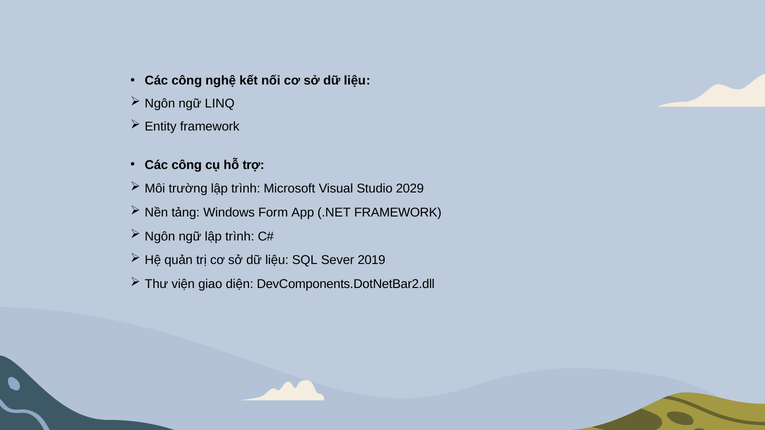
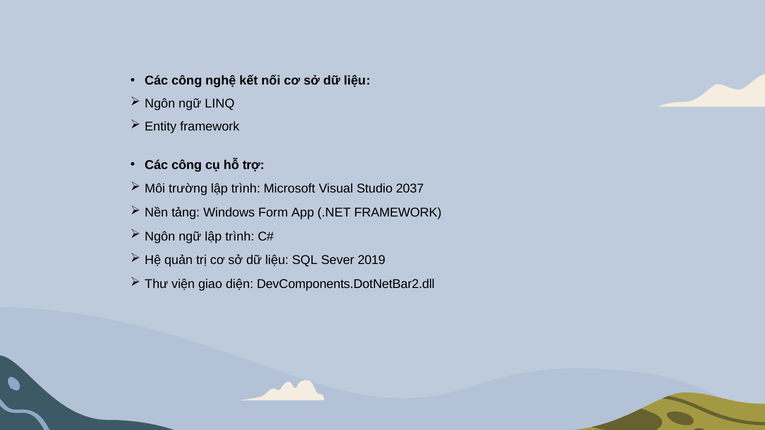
2029: 2029 -> 2037
